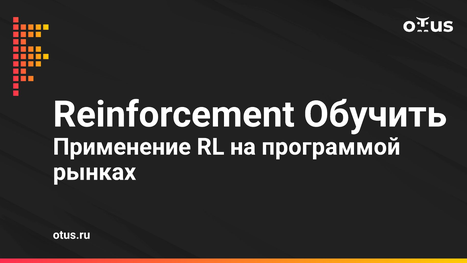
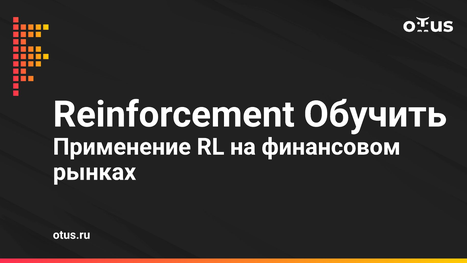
программой: программой -> финансовом
